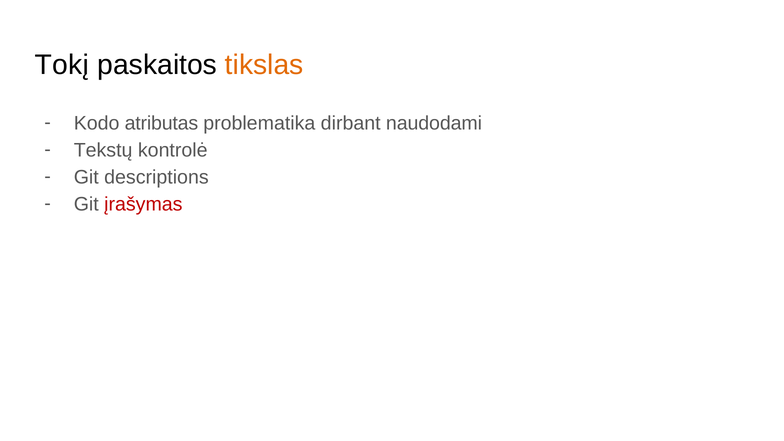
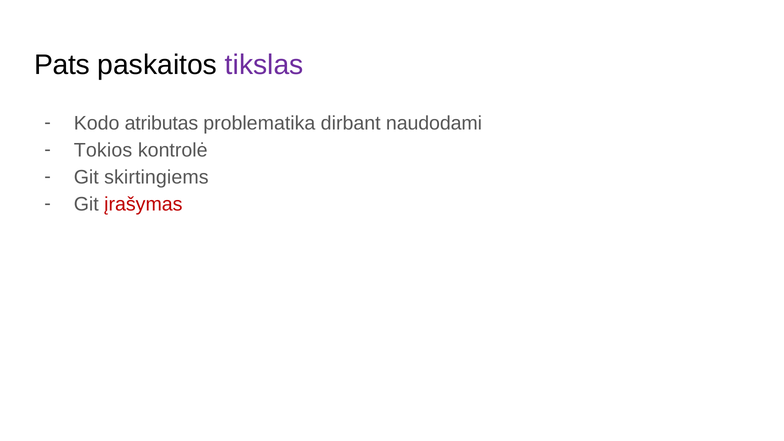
Tokį: Tokį -> Pats
tikslas colour: orange -> purple
Tekstų: Tekstų -> Tokios
descriptions: descriptions -> skirtingiems
